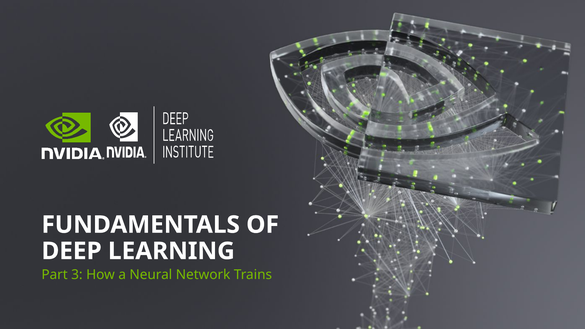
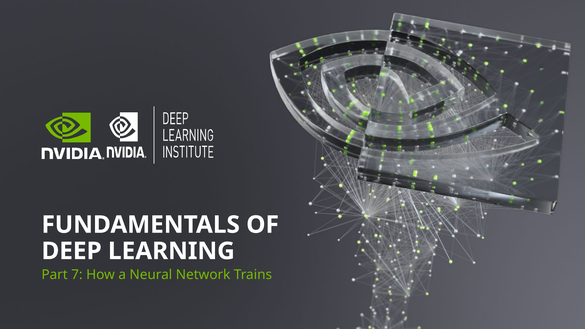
3: 3 -> 7
